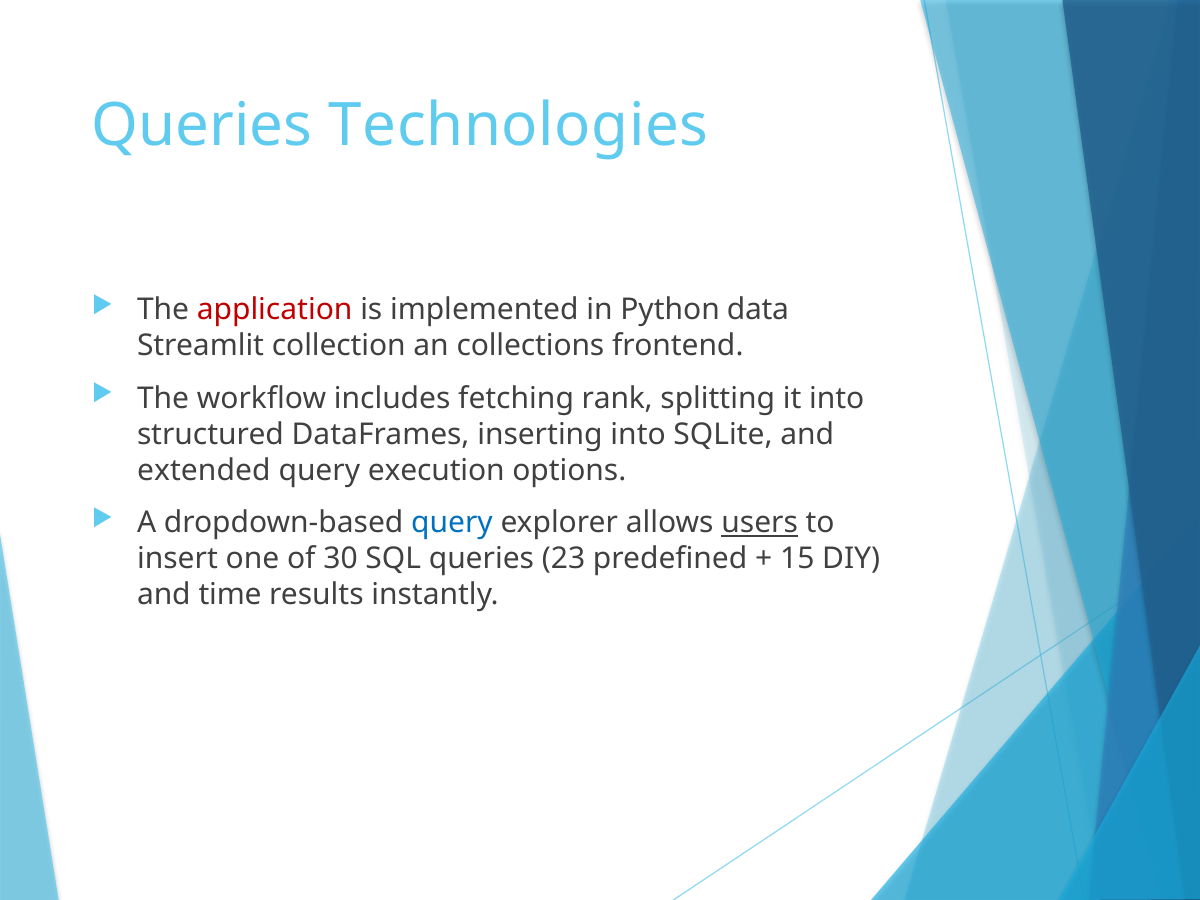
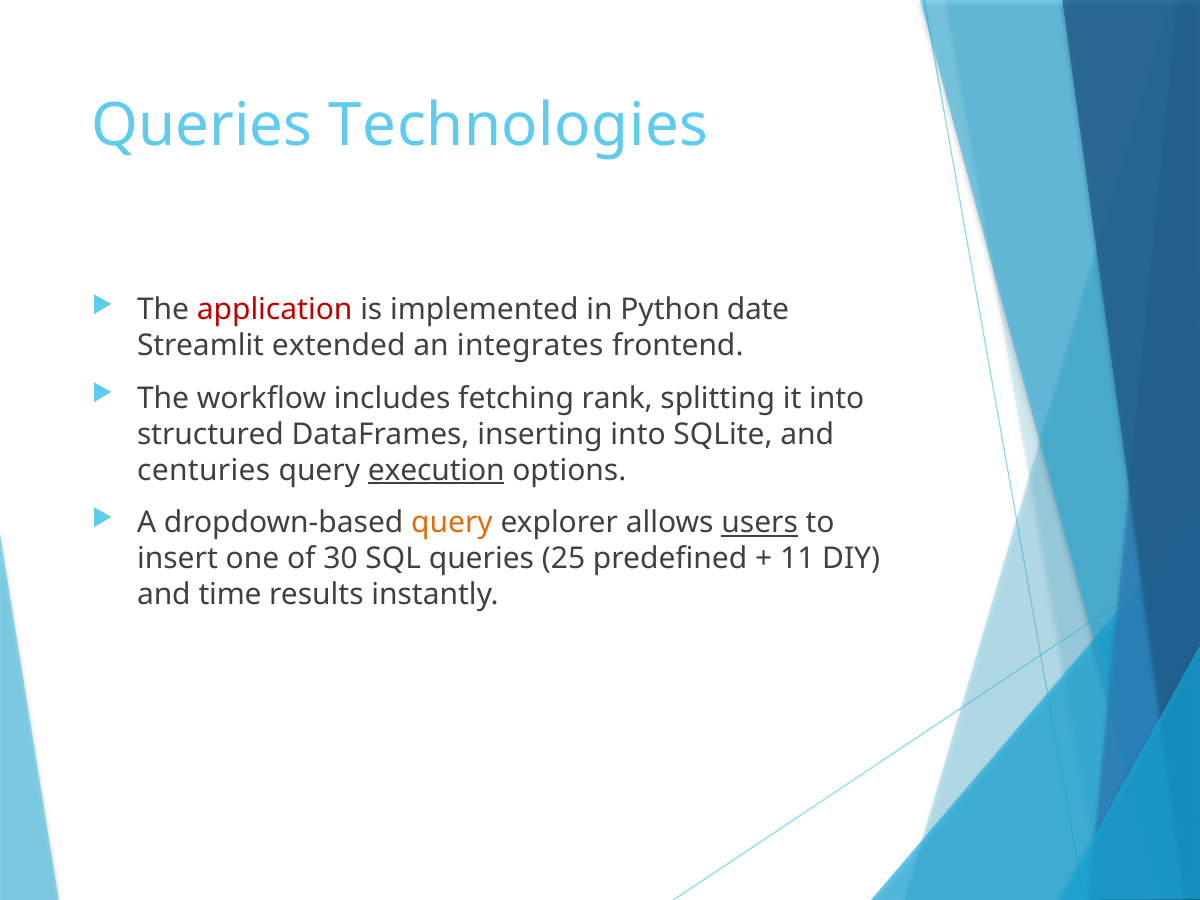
data: data -> date
collection: collection -> extended
collections: collections -> integrates
extended: extended -> centuries
execution underline: none -> present
query at (452, 523) colour: blue -> orange
23: 23 -> 25
15: 15 -> 11
